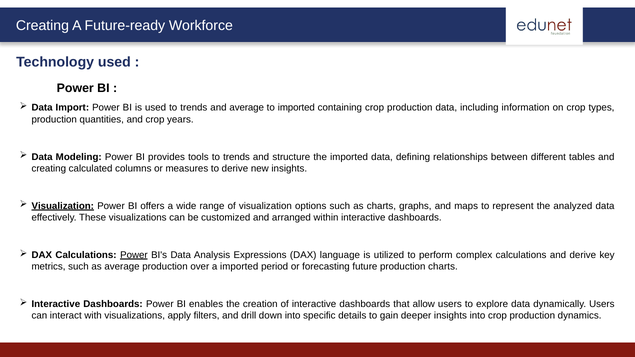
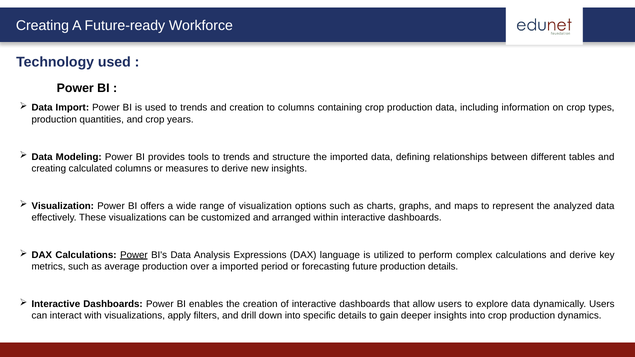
and average: average -> creation
to imported: imported -> columns
Visualization at (63, 206) underline: present -> none
production charts: charts -> details
